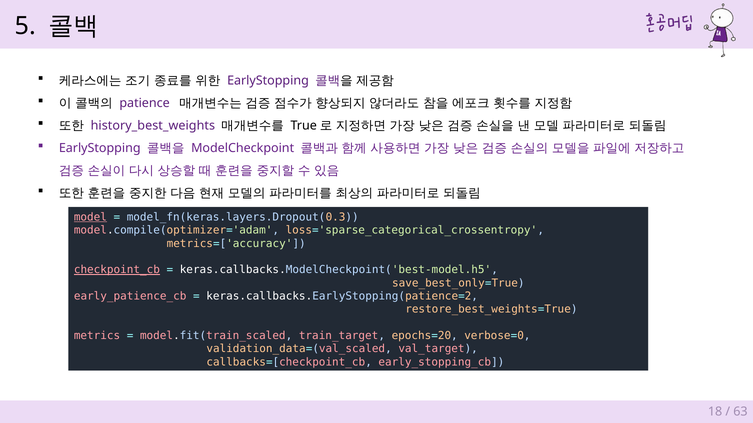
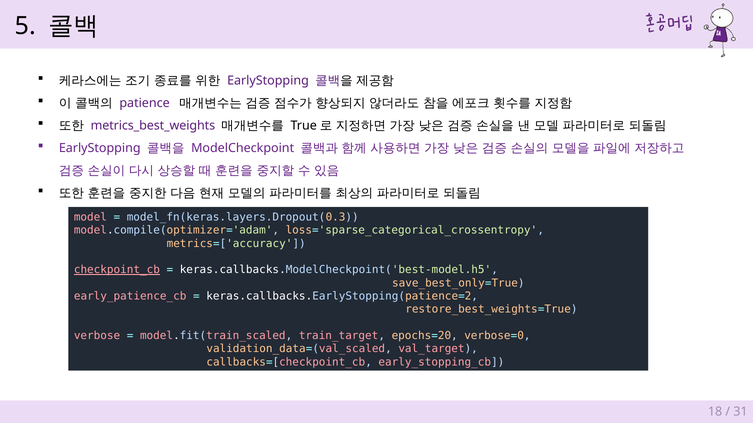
history_best_weights: history_best_weights -> metrics_best_weights
model underline: present -> none
metrics: metrics -> verbose
63: 63 -> 31
